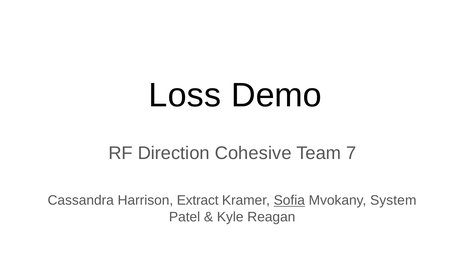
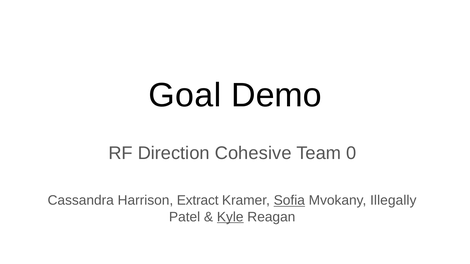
Loss: Loss -> Goal
7: 7 -> 0
System: System -> Illegally
Kyle underline: none -> present
